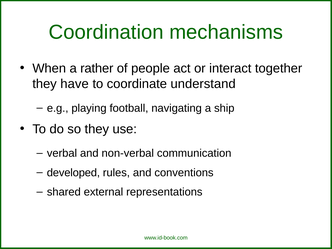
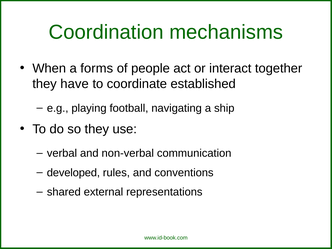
rather: rather -> forms
understand: understand -> established
